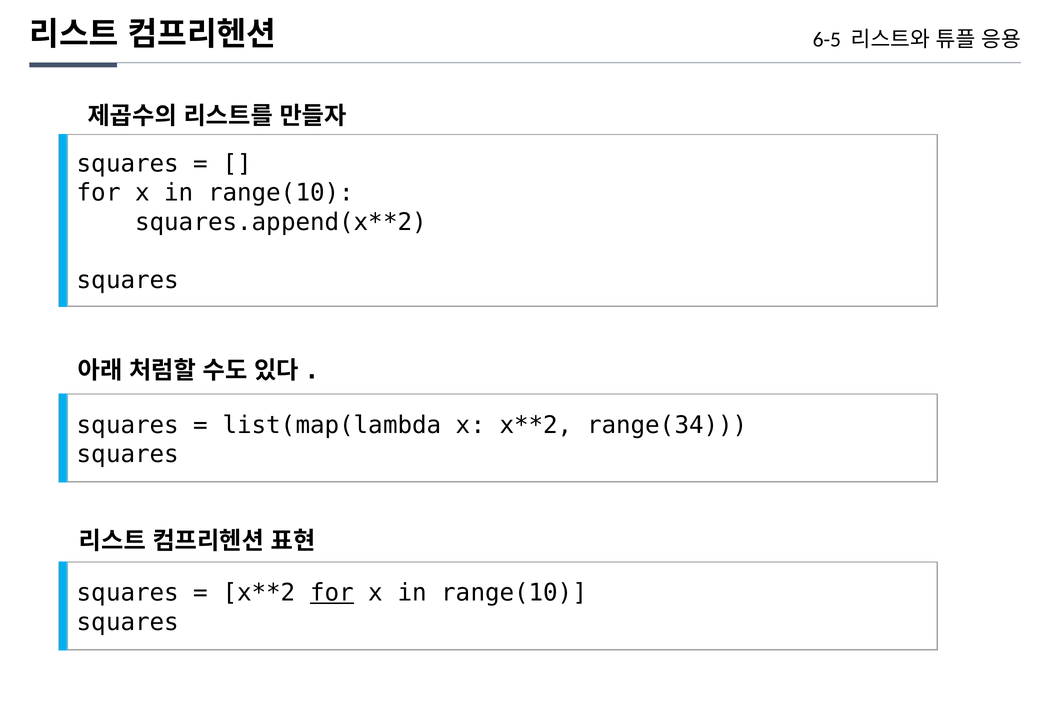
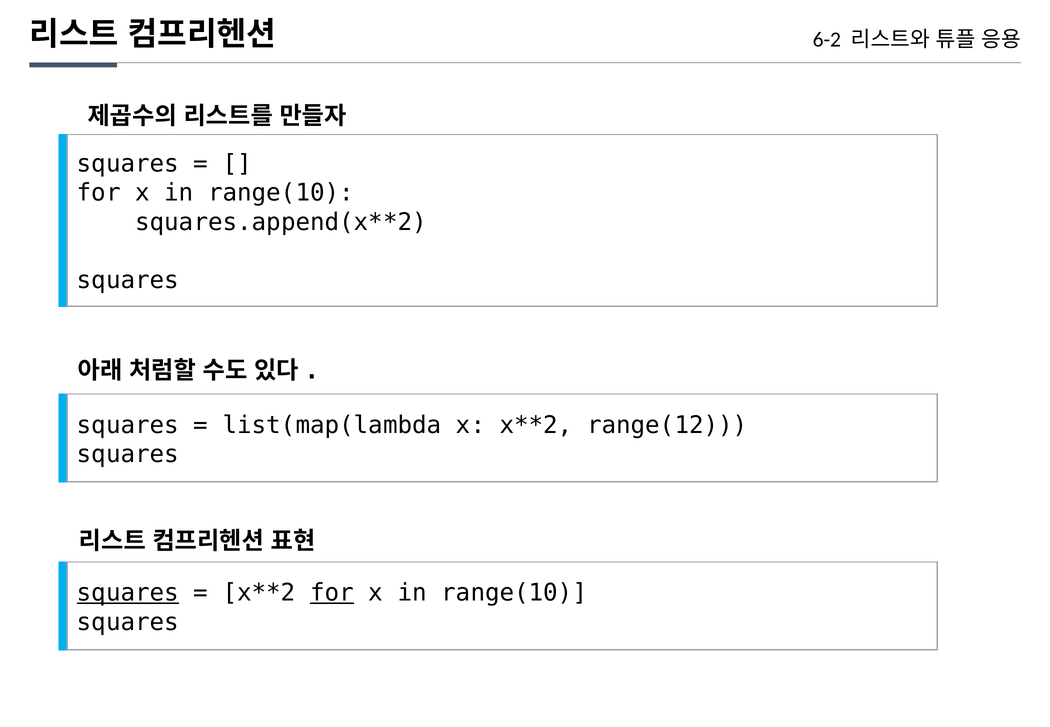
6-5: 6-5 -> 6-2
range(34: range(34 -> range(12
squares at (128, 593) underline: none -> present
